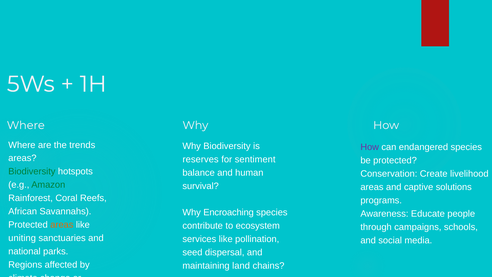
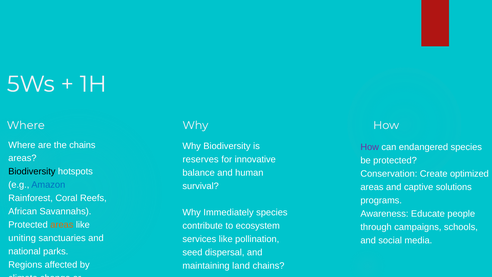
the trends: trends -> chains
sentiment: sentiment -> innovative
Biodiversity at (32, 171) colour: green -> black
livelihood: livelihood -> optimized
Amazon colour: green -> blue
Encroaching: Encroaching -> Immediately
